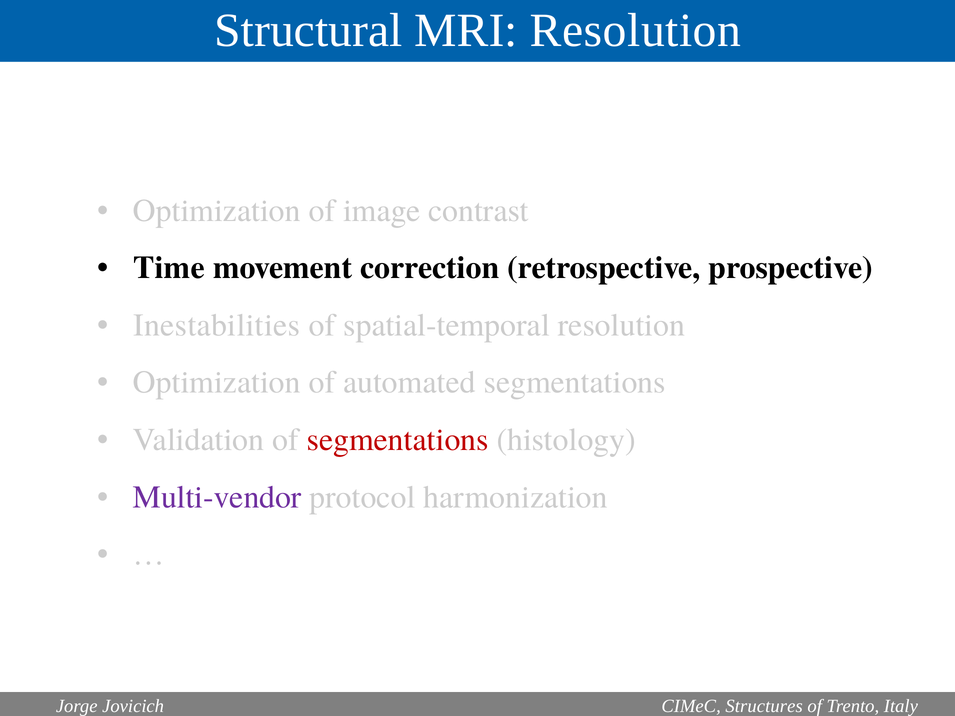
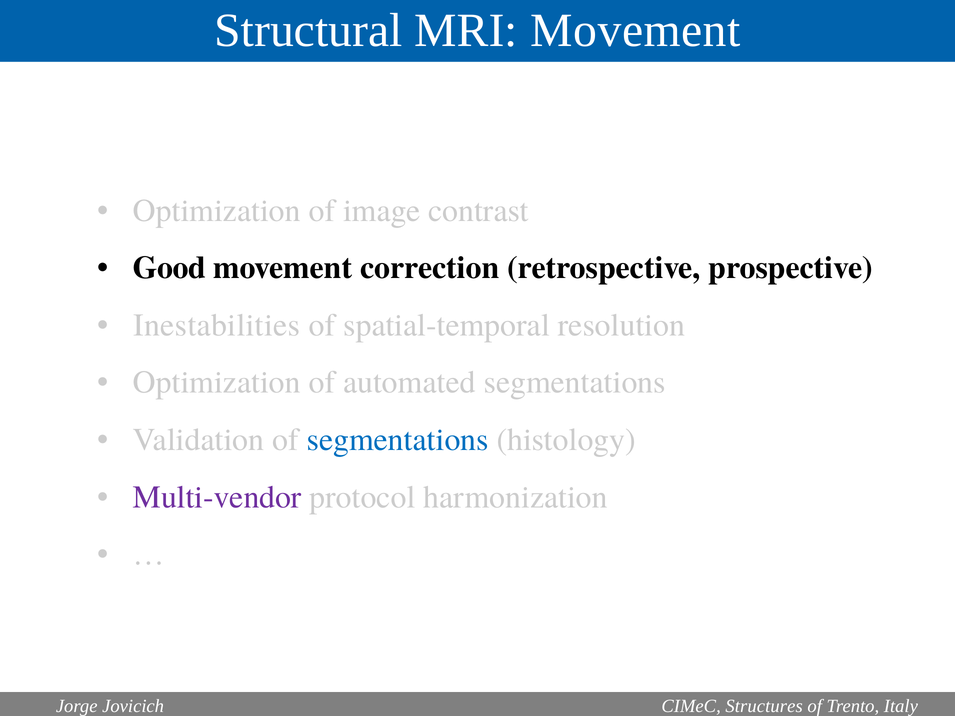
MRI Resolution: Resolution -> Movement
Time: Time -> Good
segmentations at (398, 440) colour: red -> blue
